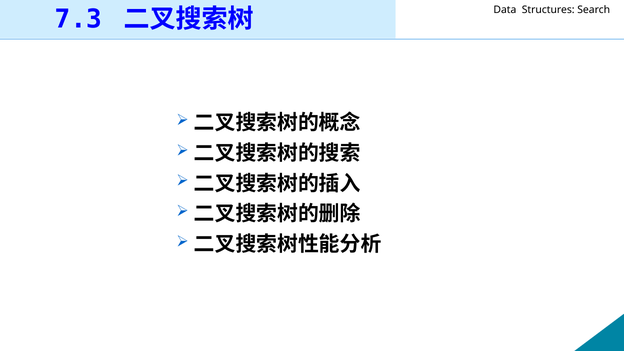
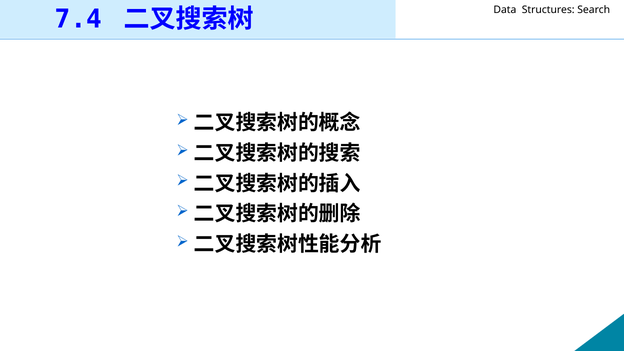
7.3: 7.3 -> 7.4
